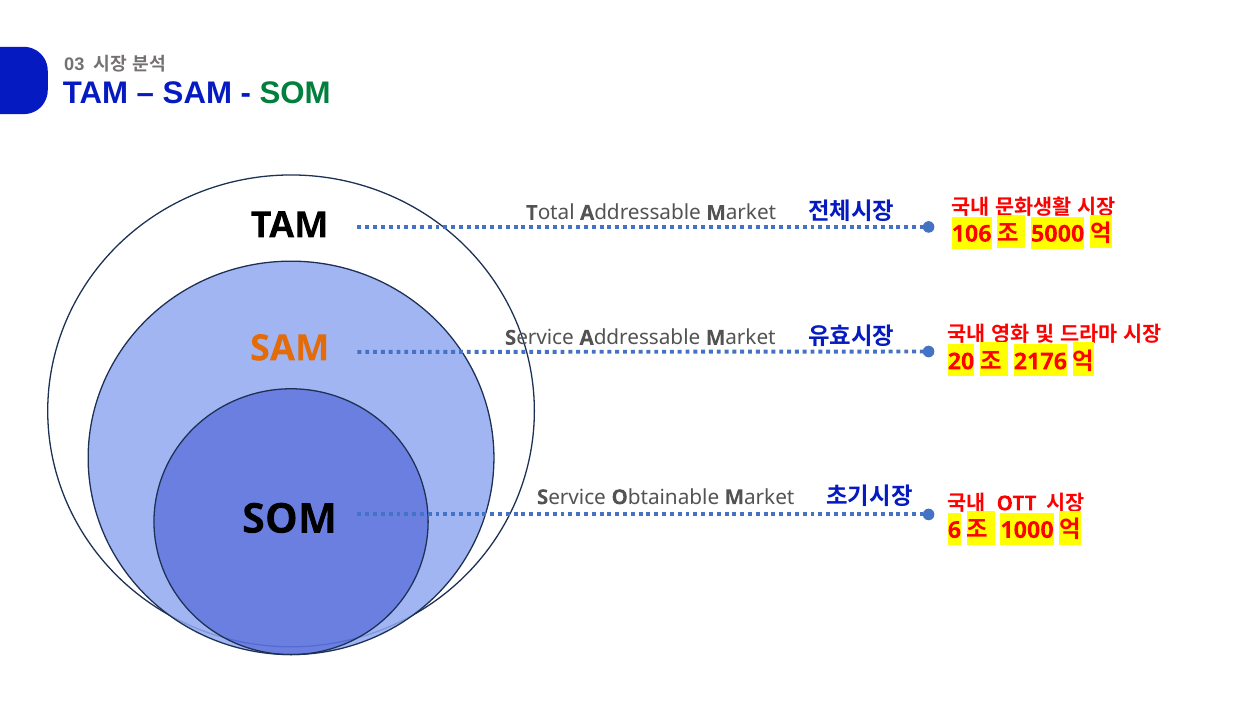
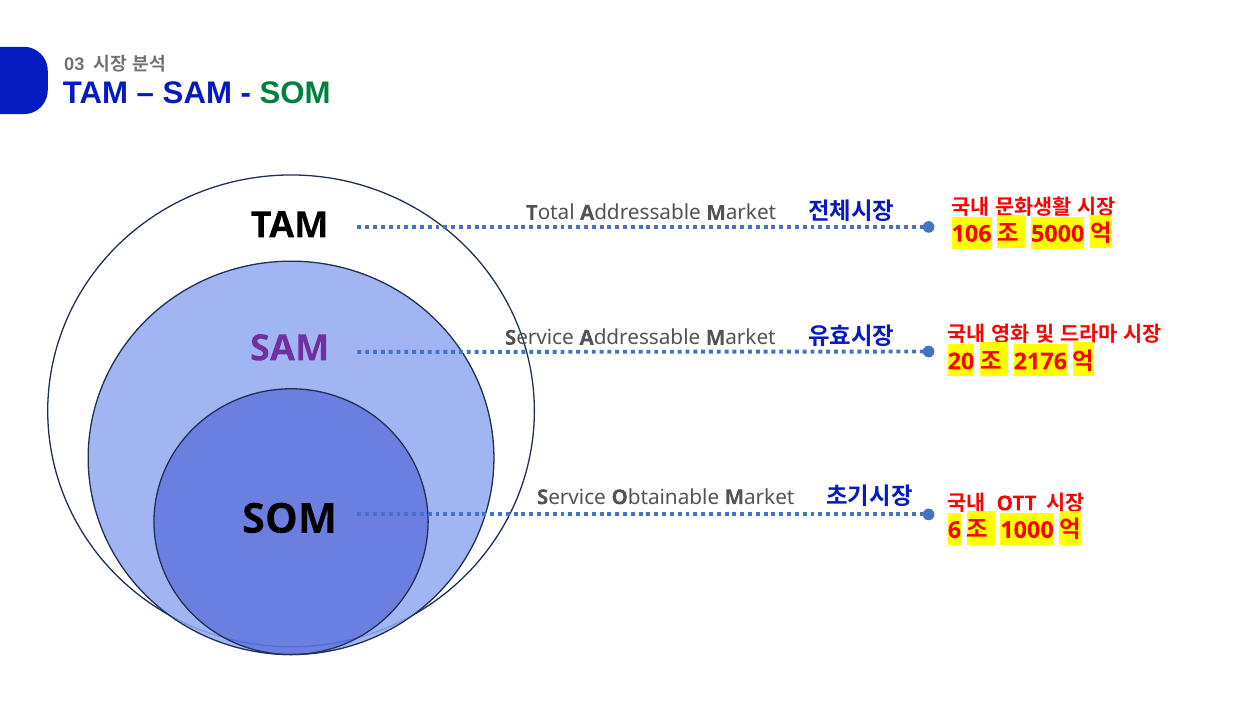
SAM at (290, 348) colour: orange -> purple
